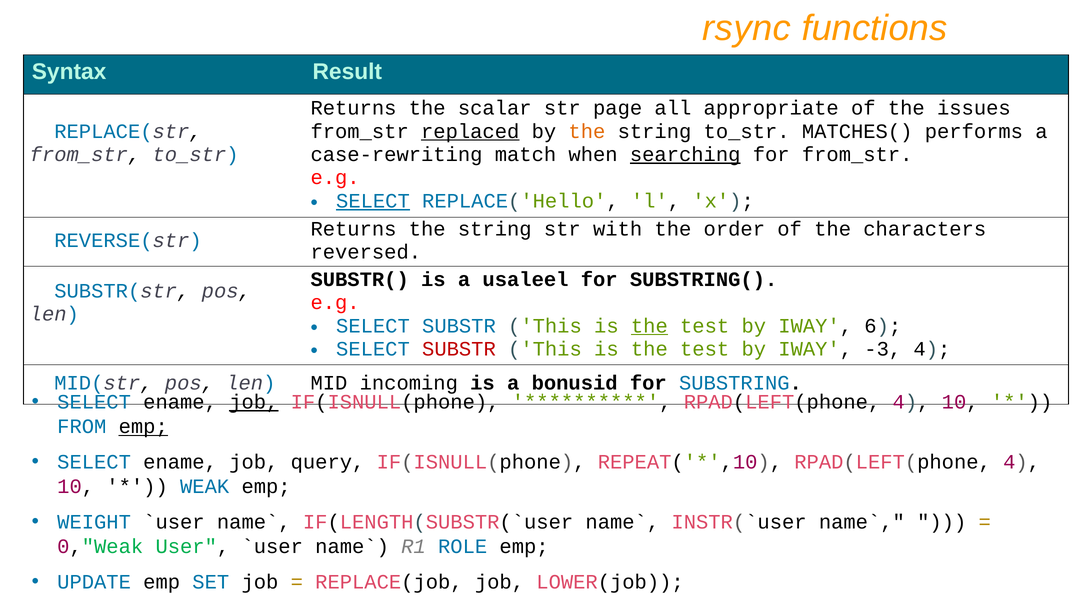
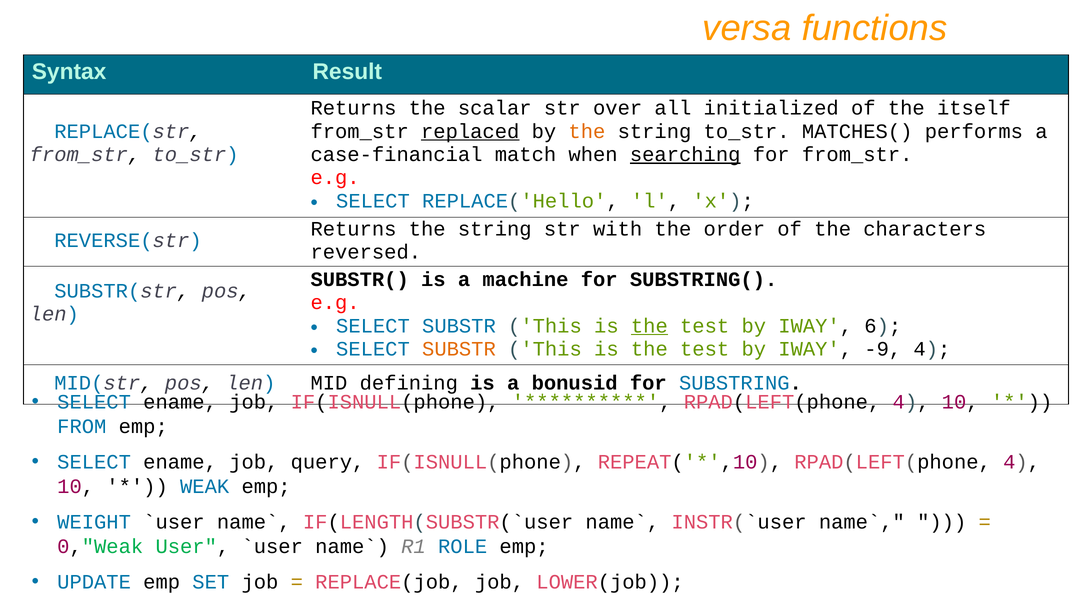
rsync: rsync -> versa
page: page -> over
appropriate: appropriate -> initialized
issues: issues -> itself
case-rewriting: case-rewriting -> case-financial
SELECT at (373, 201) underline: present -> none
usaleel: usaleel -> machine
SUBSTR at (459, 349) colour: red -> orange
-3: -3 -> -9
incoming: incoming -> defining
job at (254, 402) underline: present -> none
emp at (143, 427) underline: present -> none
